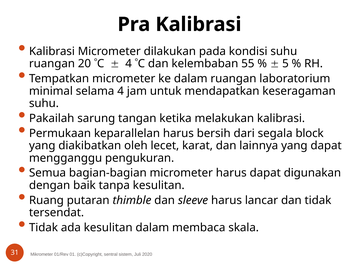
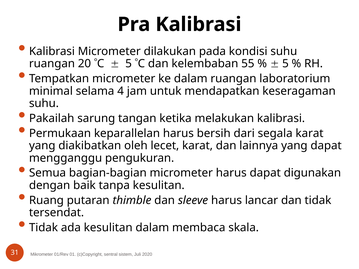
4 at (129, 64): 4 -> 5
segala block: block -> karat
